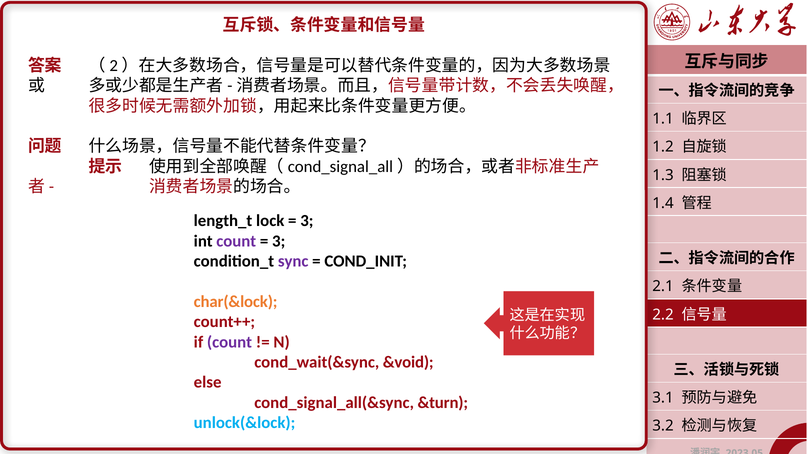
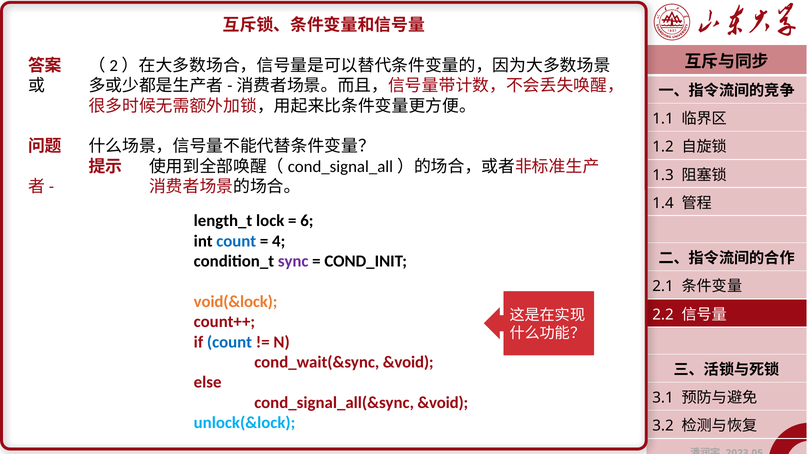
3 at (307, 221): 3 -> 6
count at (236, 241) colour: purple -> blue
3 at (279, 241): 3 -> 4
char(&lock: char(&lock -> void(&lock
count at (229, 342) colour: purple -> blue
cond_signal_all(&sync &turn: &turn -> &void
